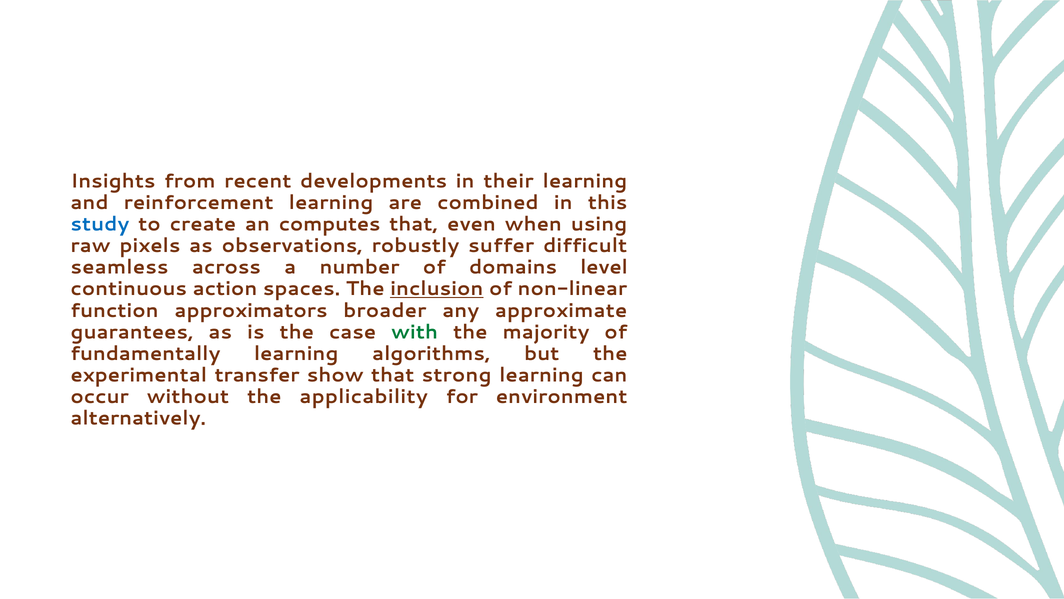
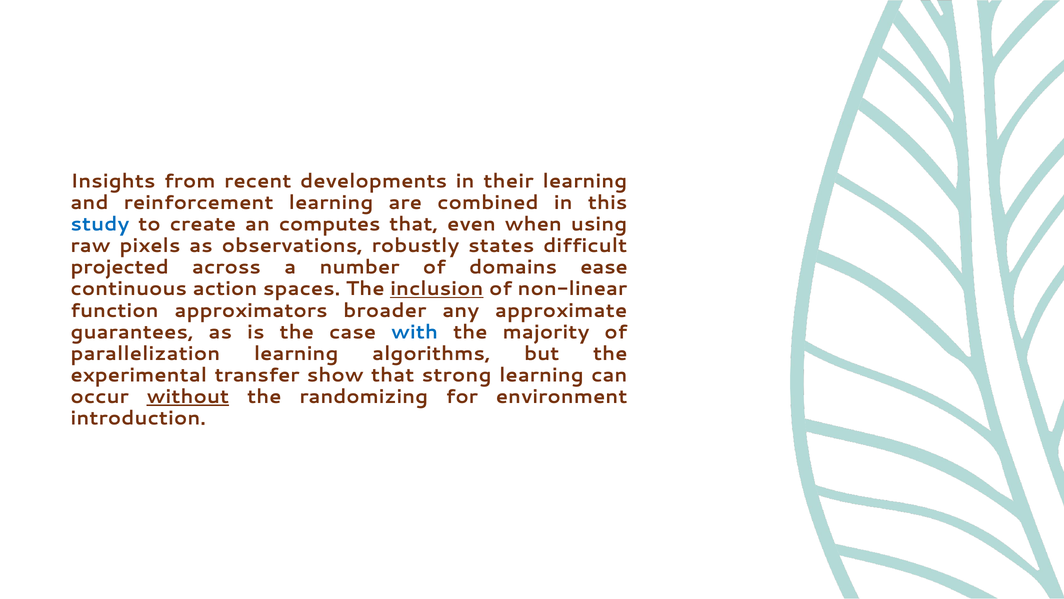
suffer: suffer -> states
seamless: seamless -> projected
level: level -> ease
with colour: green -> blue
fundamentally: fundamentally -> parallelization
without underline: none -> present
applicability: applicability -> randomizing
alternatively: alternatively -> introduction
